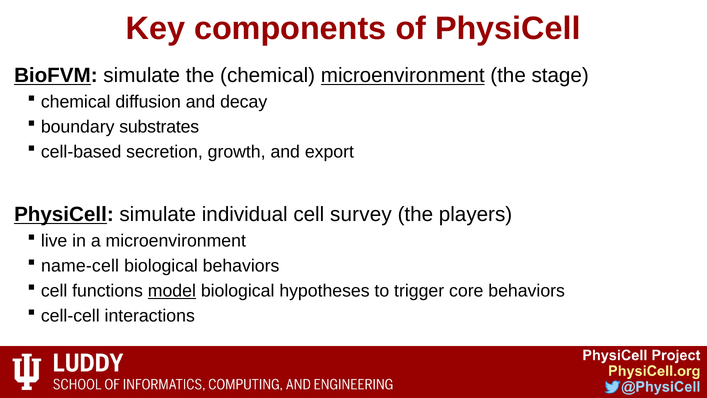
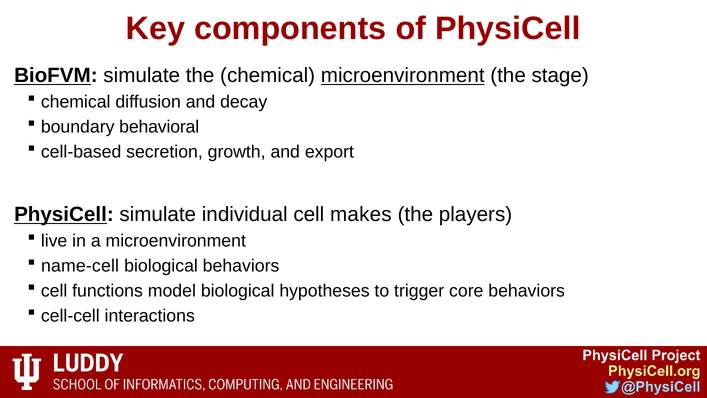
substrates: substrates -> behavioral
survey: survey -> makes
model underline: present -> none
